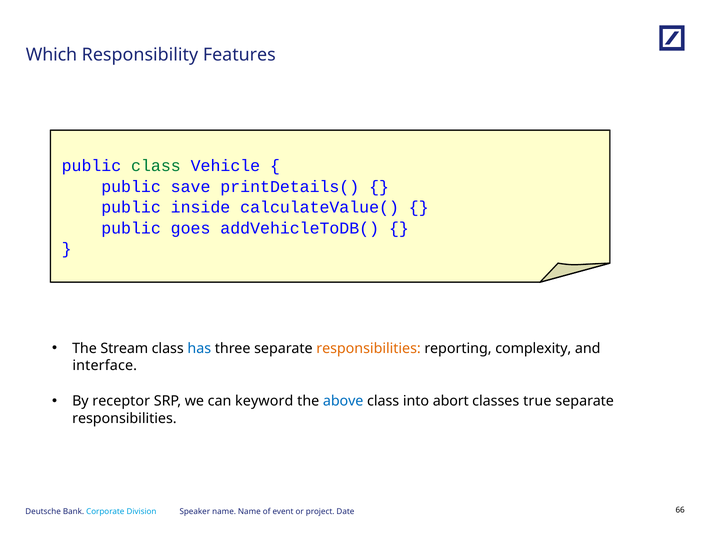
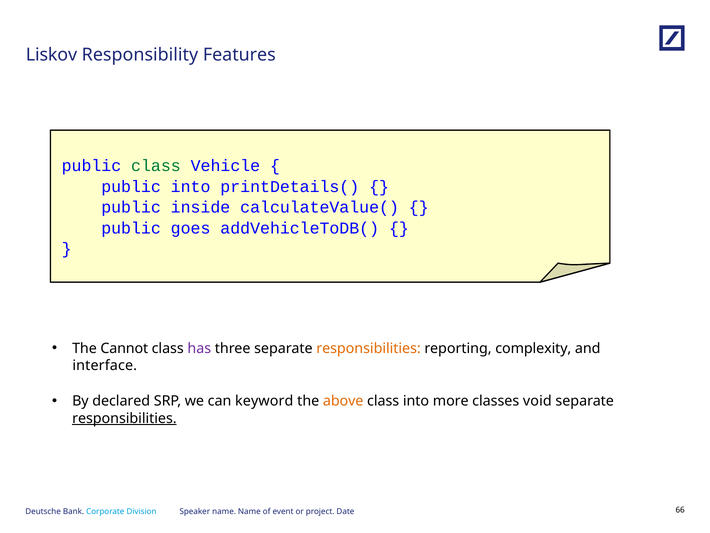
Which: Which -> Liskov
public save: save -> into
Stream: Stream -> Cannot
has colour: blue -> purple
receptor: receptor -> declared
above colour: blue -> orange
abort: abort -> more
true: true -> void
responsibilities at (124, 418) underline: none -> present
